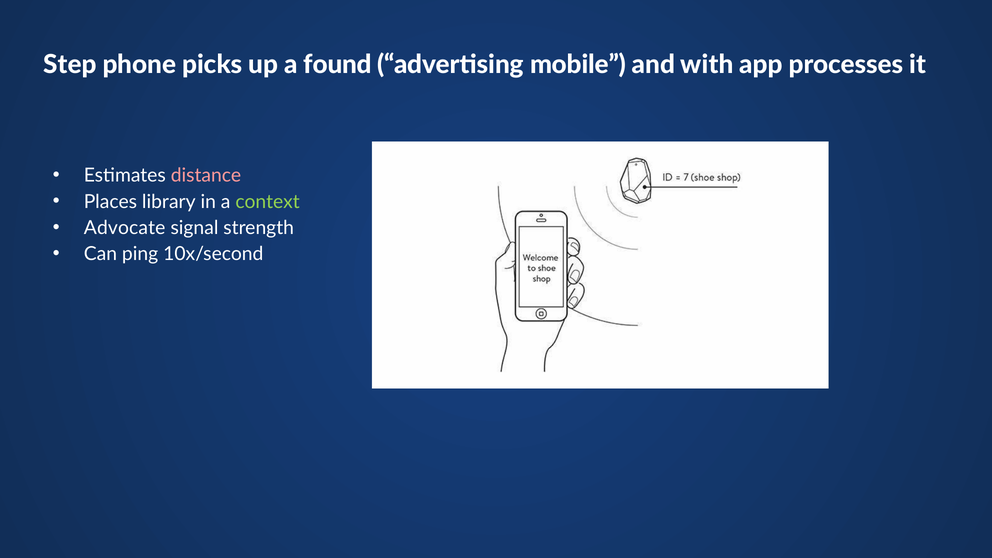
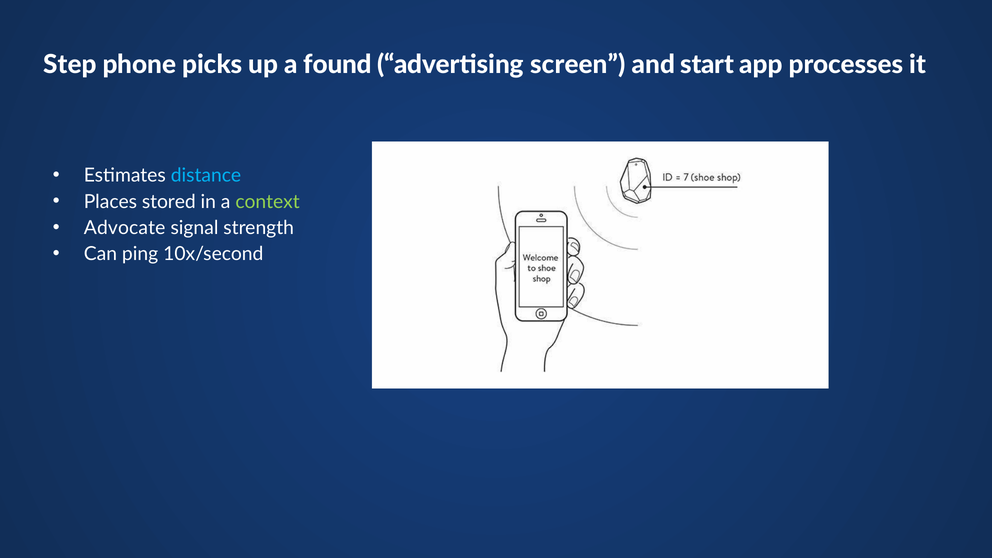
mobile: mobile -> screen
with: with -> start
distance colour: pink -> light blue
library: library -> stored
